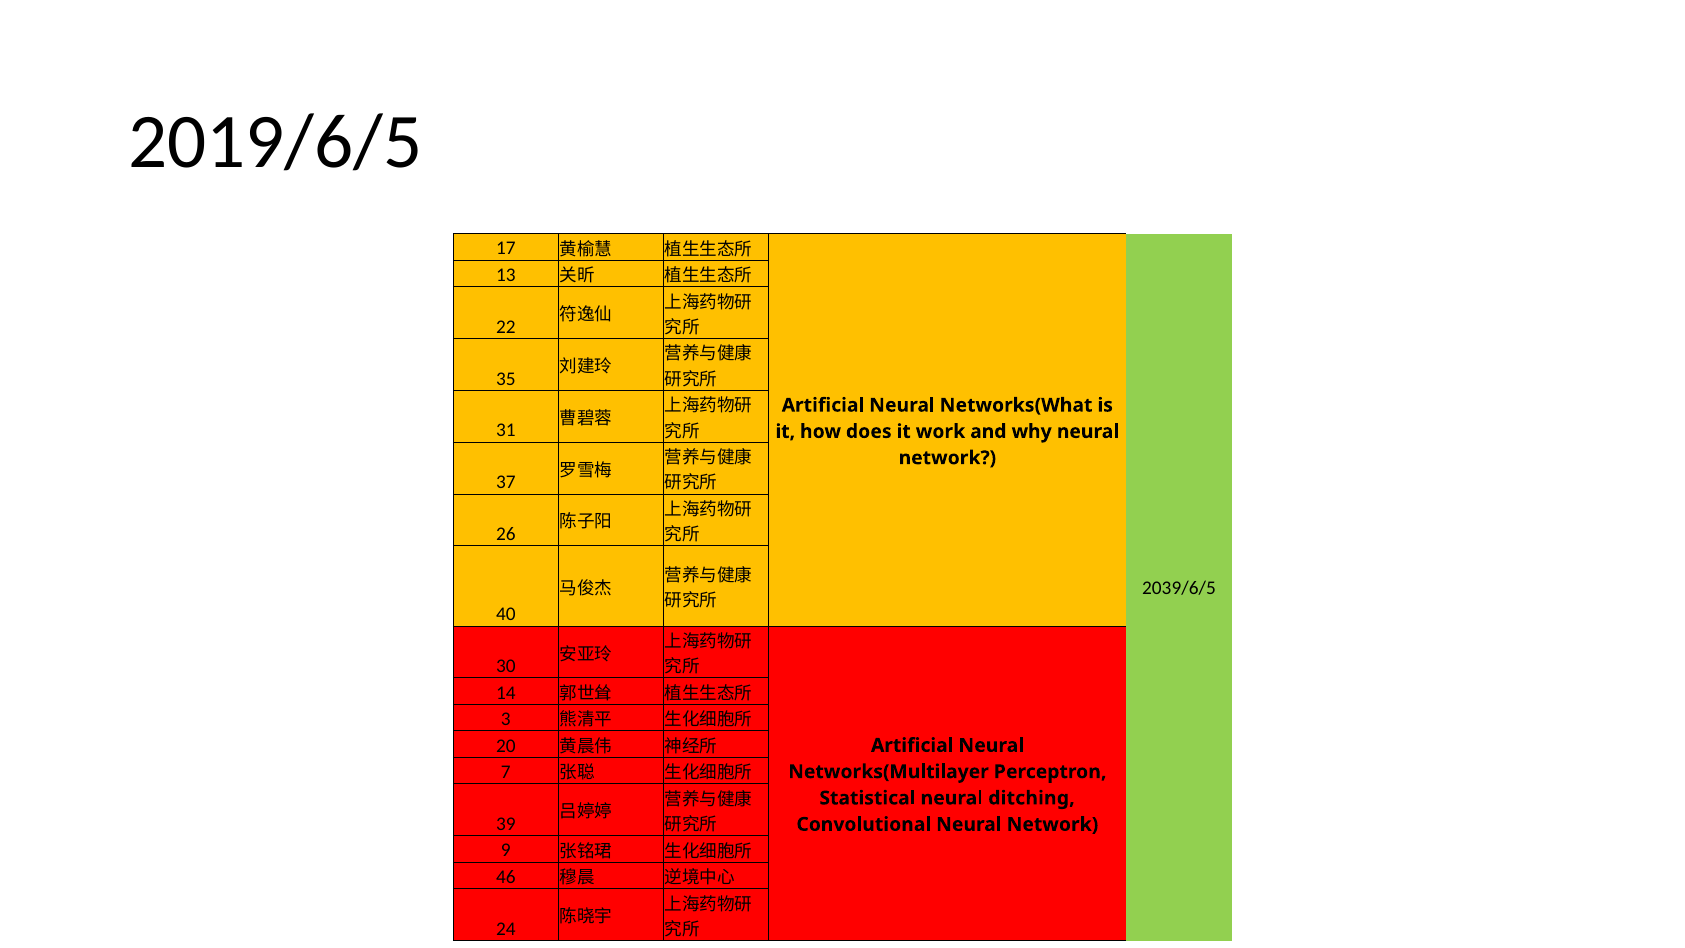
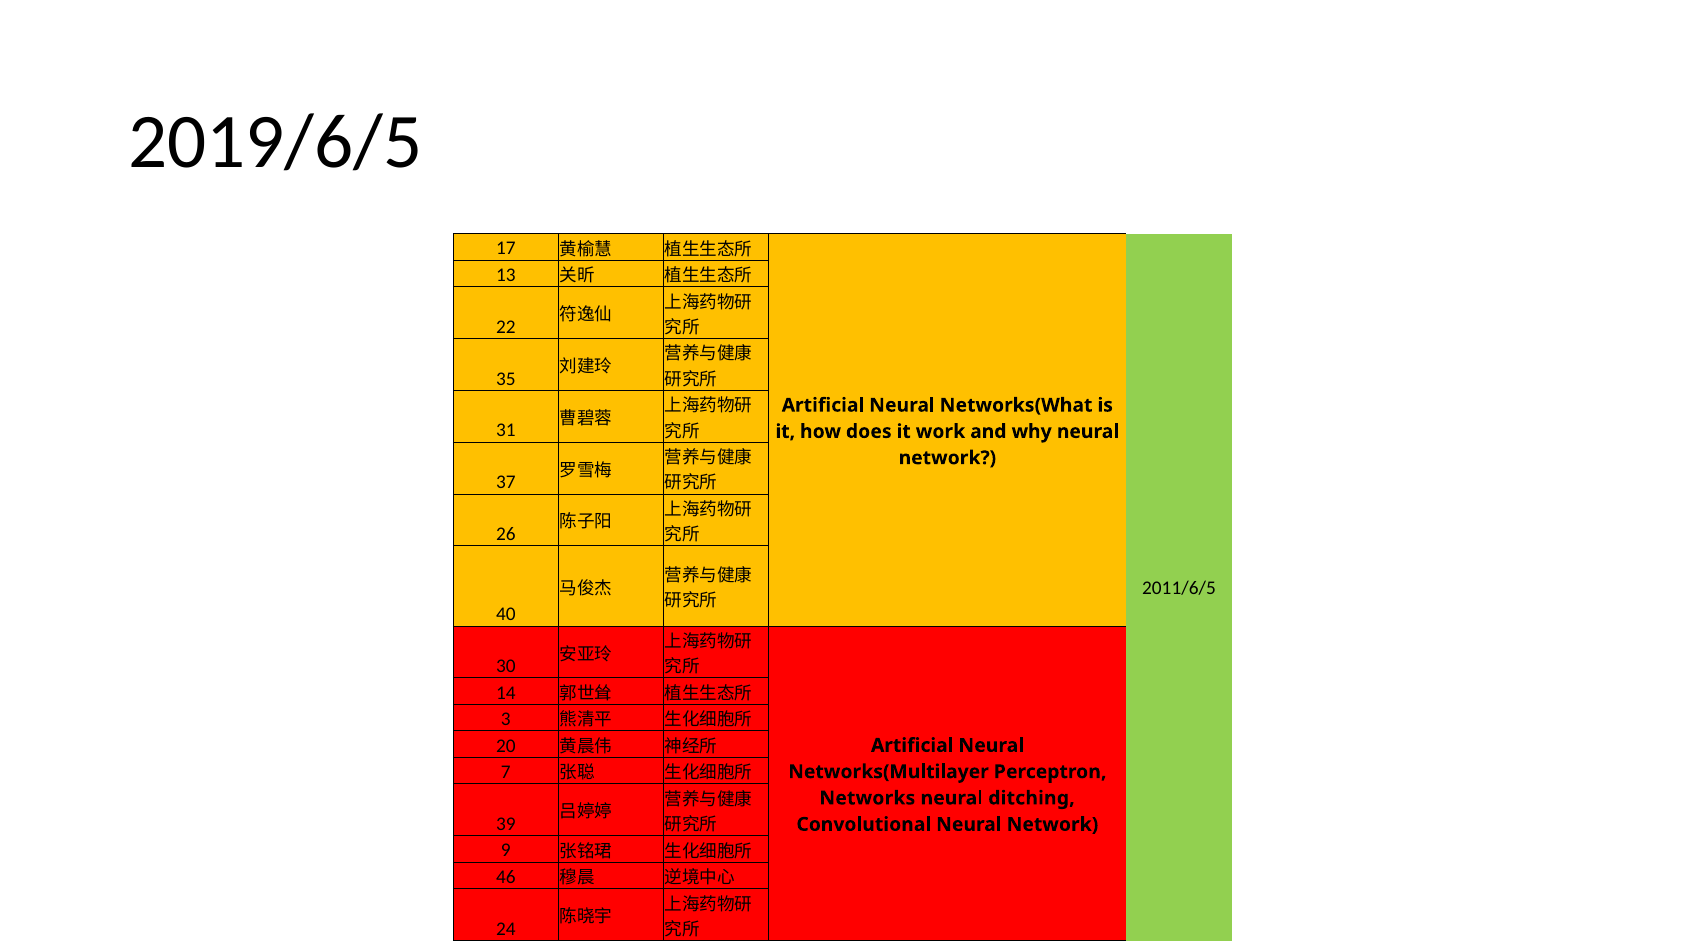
2039/6/5: 2039/6/5 -> 2011/6/5
Statistical: Statistical -> Networks
